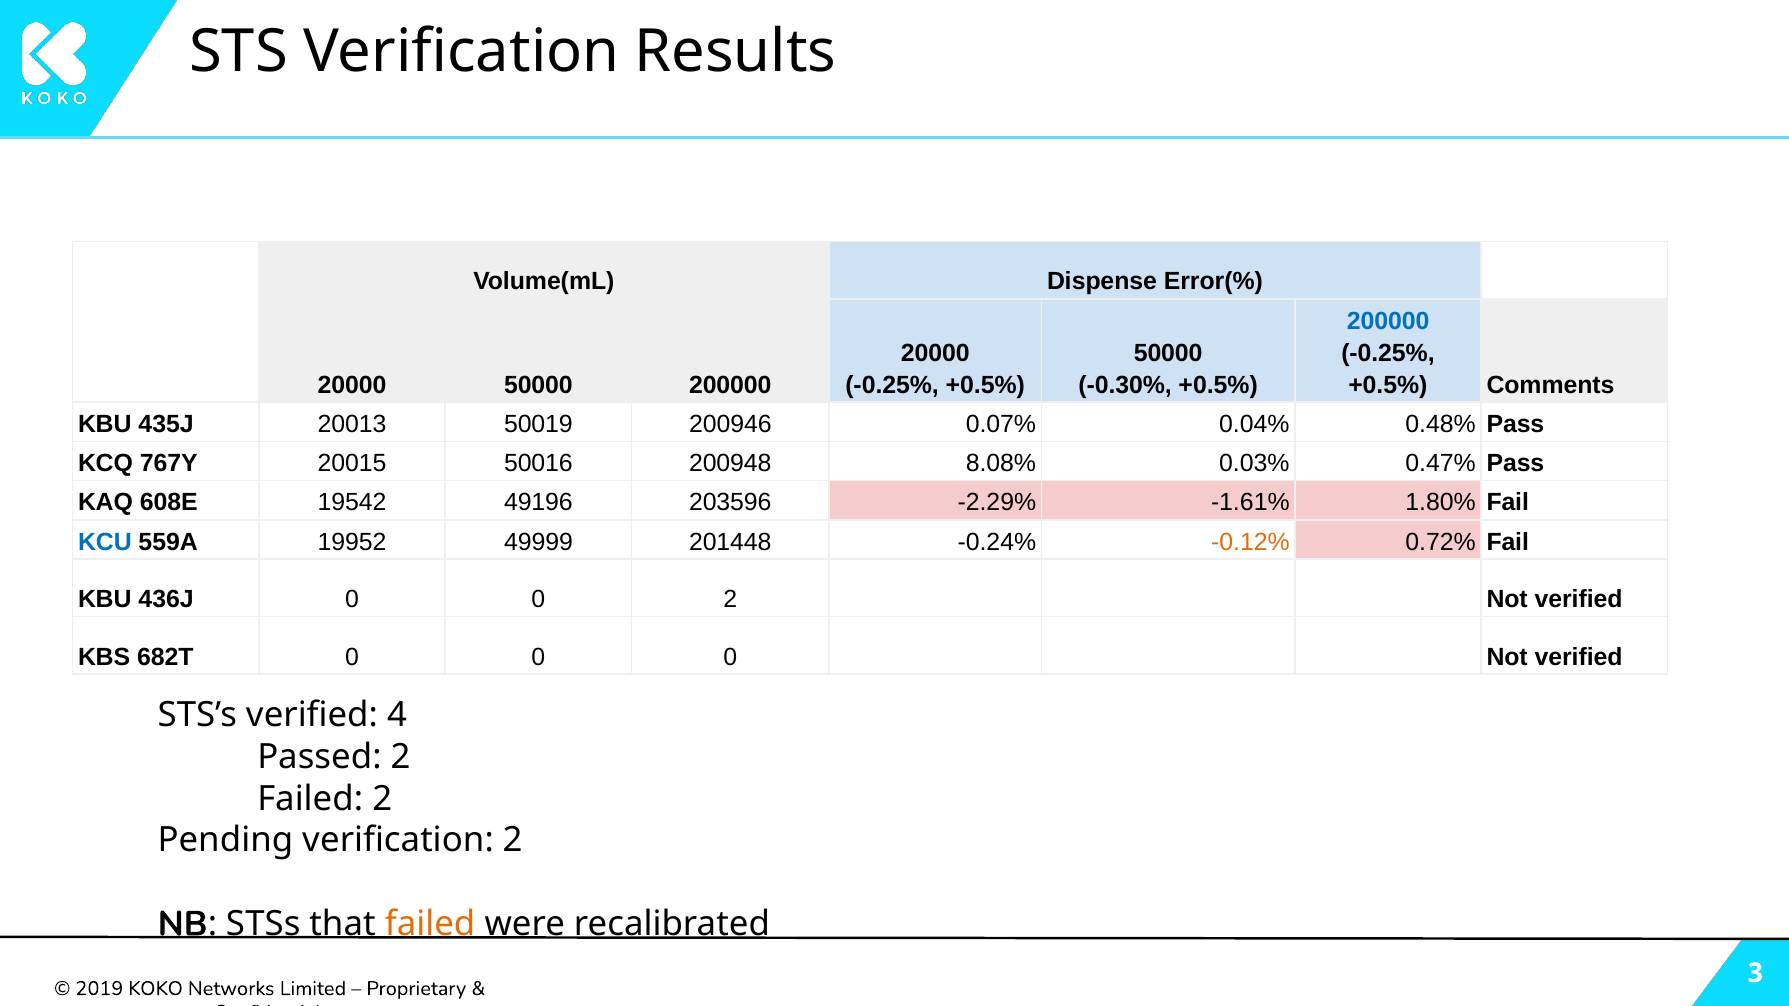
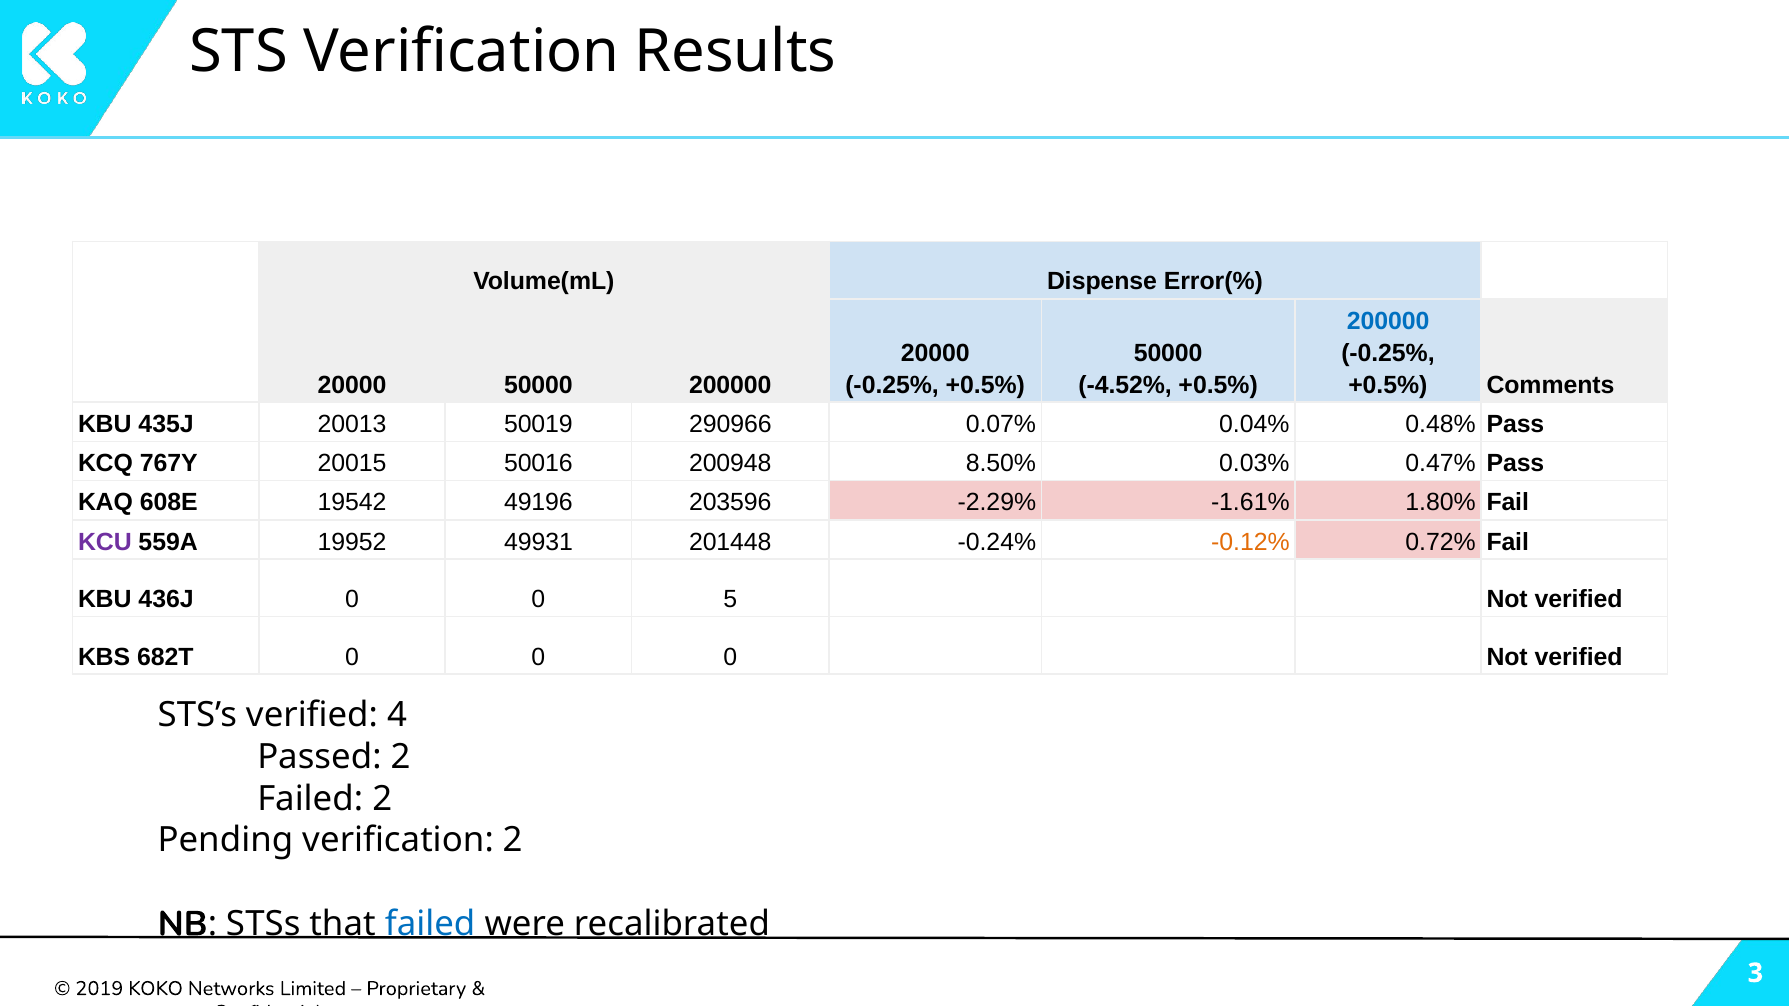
-0.30%: -0.30% -> -4.52%
200946: 200946 -> 290966
8.08%: 8.08% -> 8.50%
KCU colour: blue -> purple
49999: 49999 -> 49931
0 2: 2 -> 5
failed at (430, 924) colour: orange -> blue
